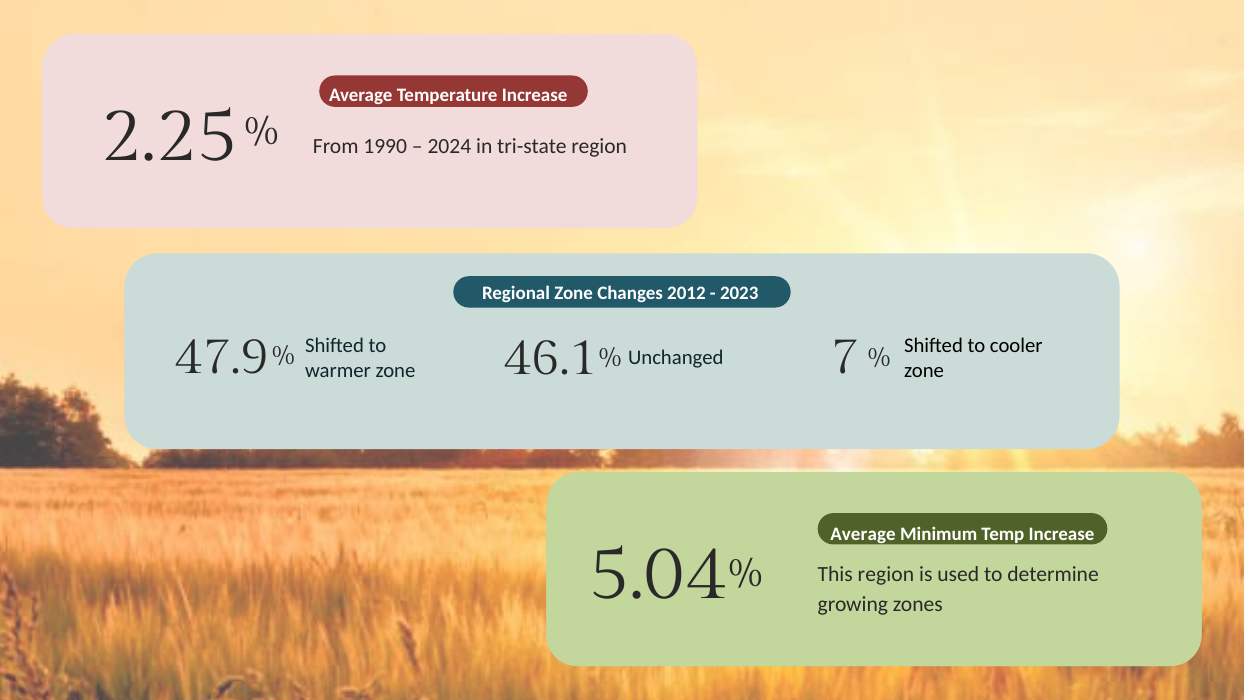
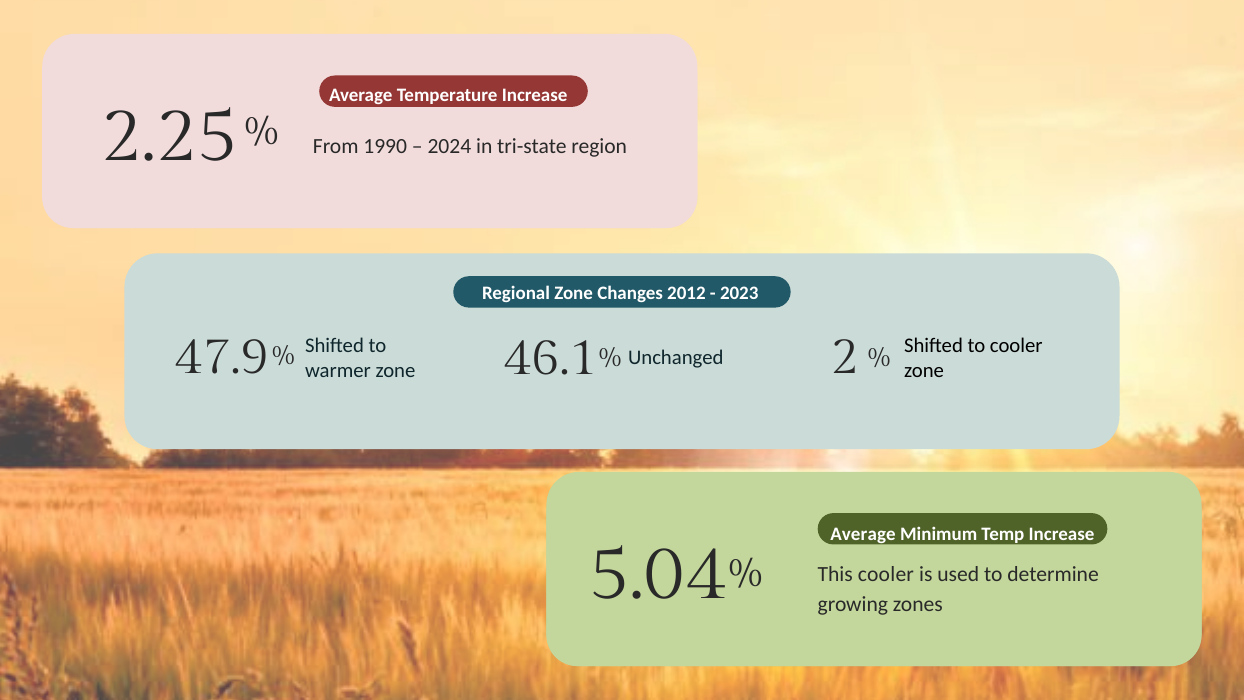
7: 7 -> 2
This region: region -> cooler
